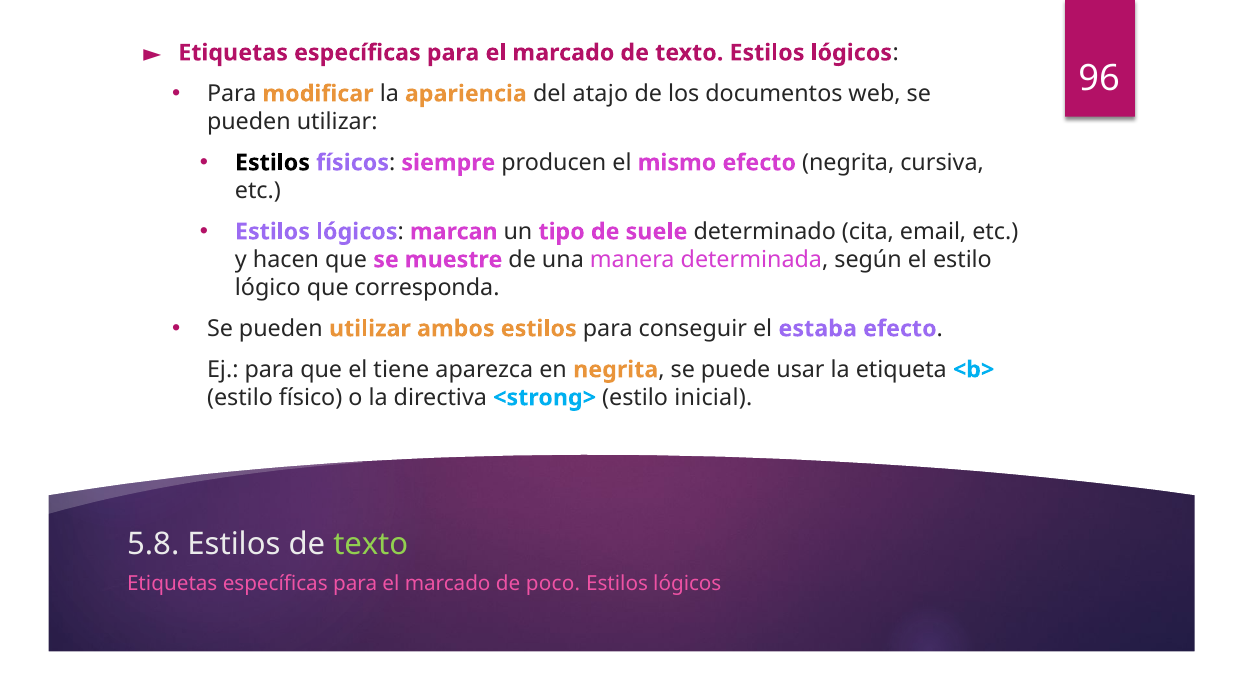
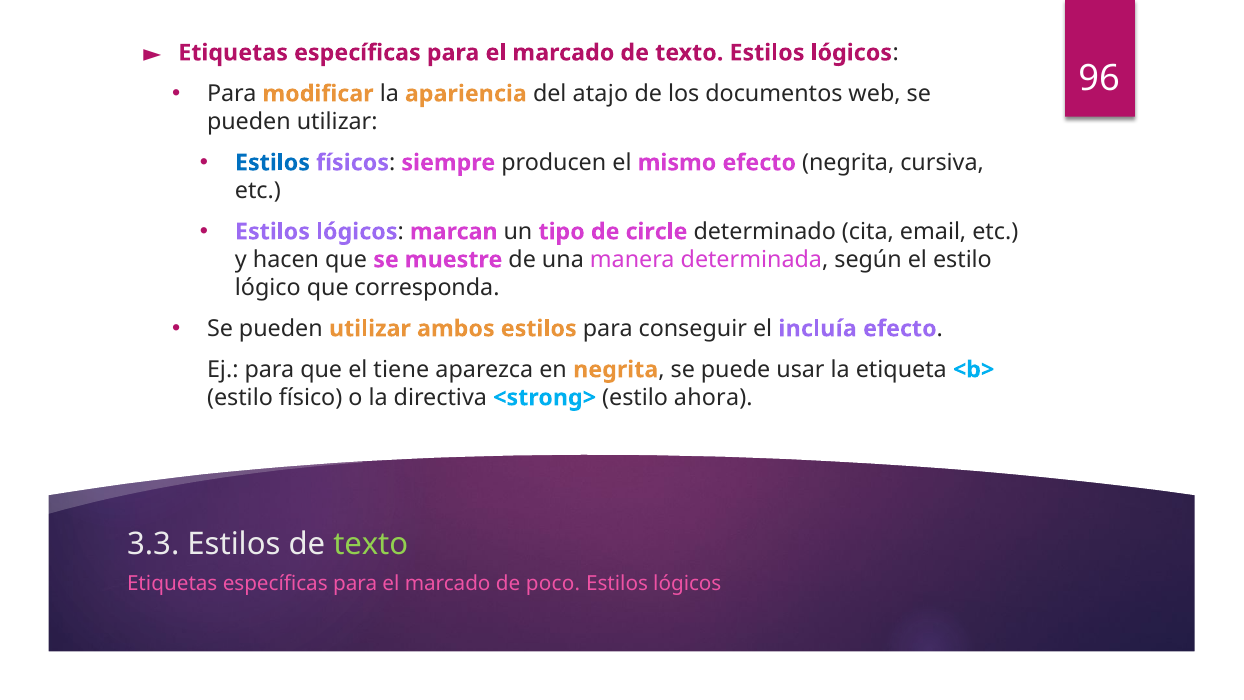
Estilos at (272, 163) colour: black -> blue
suele: suele -> circle
estaba: estaba -> incluía
inicial: inicial -> ahora
5.8: 5.8 -> 3.3
